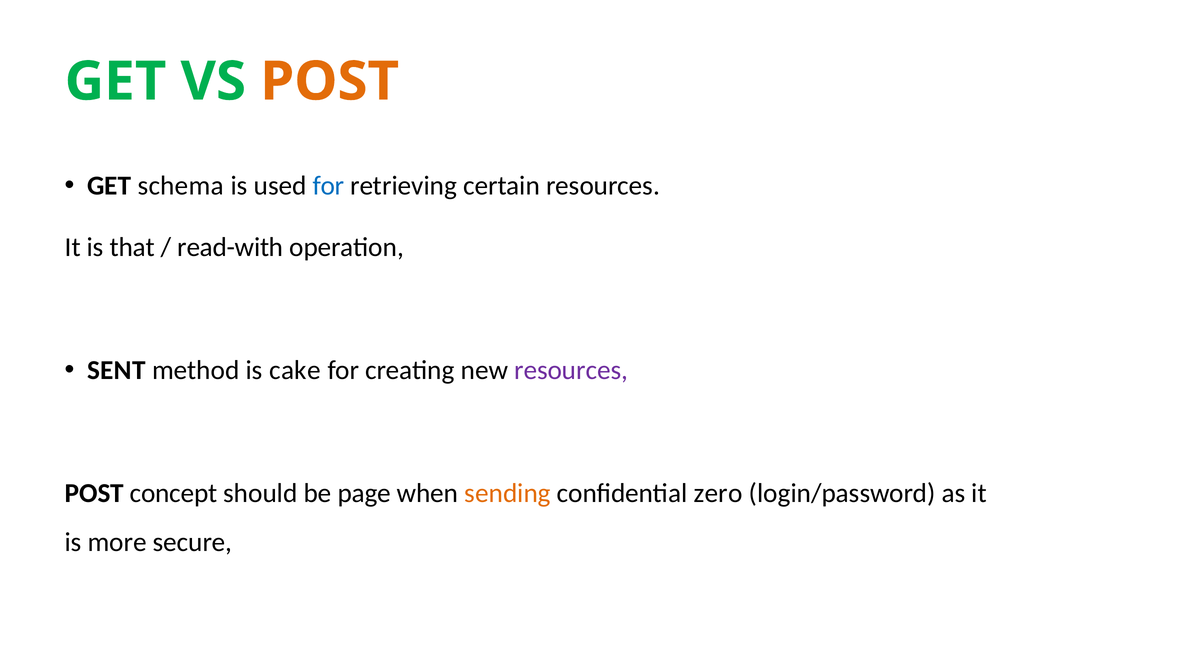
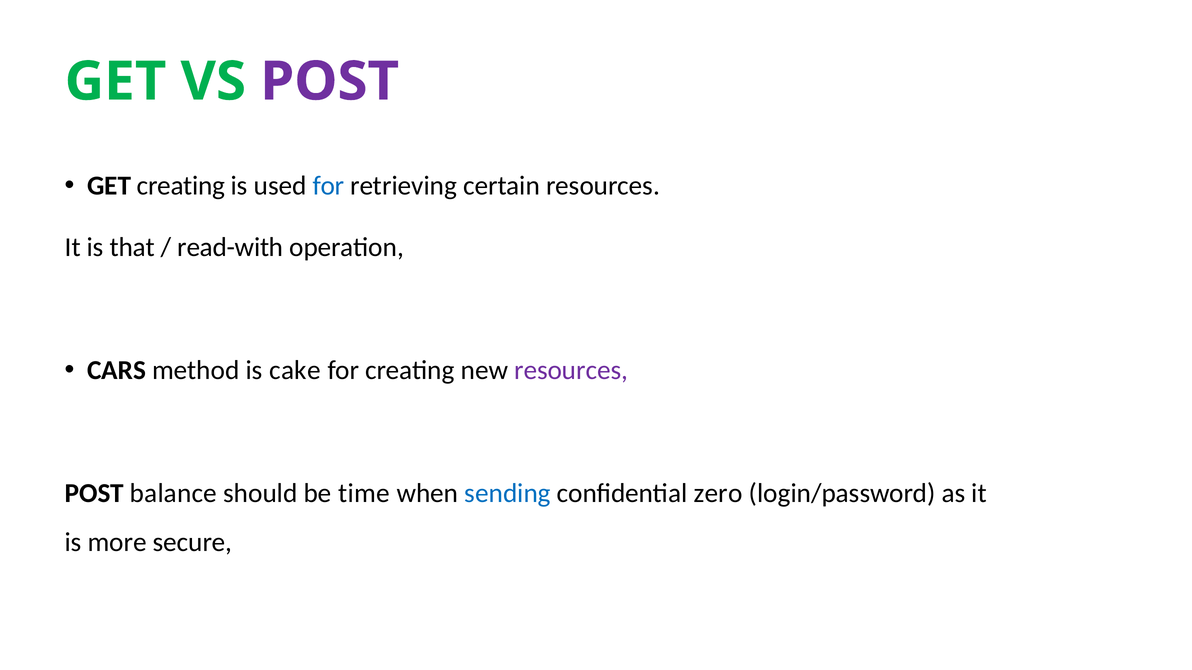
POST at (330, 82) colour: orange -> purple
GET schema: schema -> creating
SENT: SENT -> CARS
concept: concept -> balance
page: page -> time
sending colour: orange -> blue
